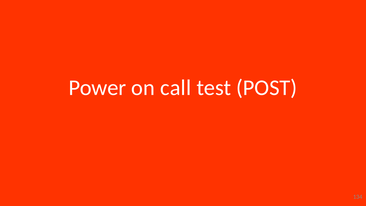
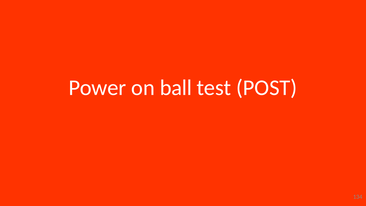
call: call -> ball
